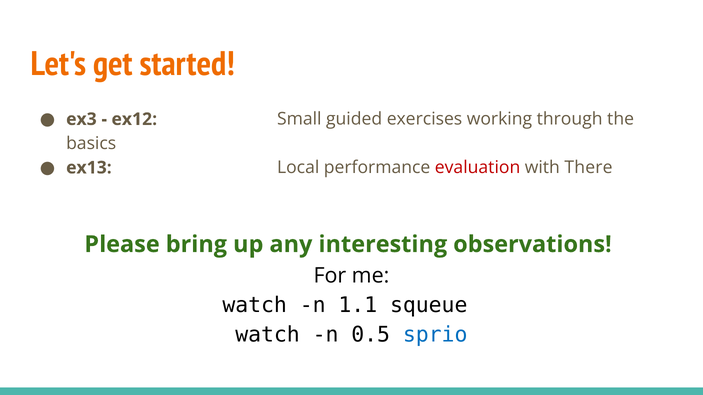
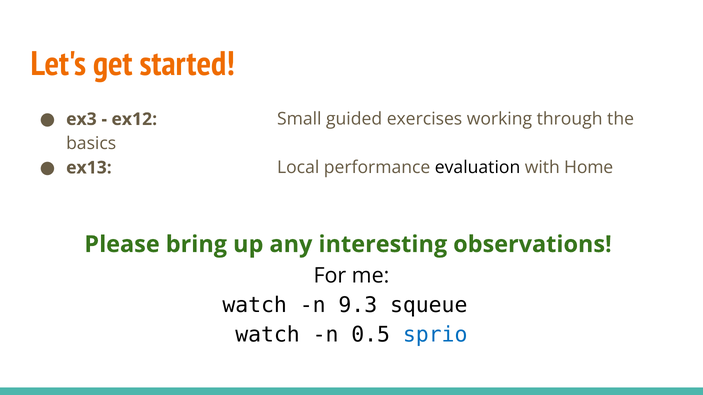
evaluation colour: red -> black
There: There -> Home
1.1: 1.1 -> 9.3
